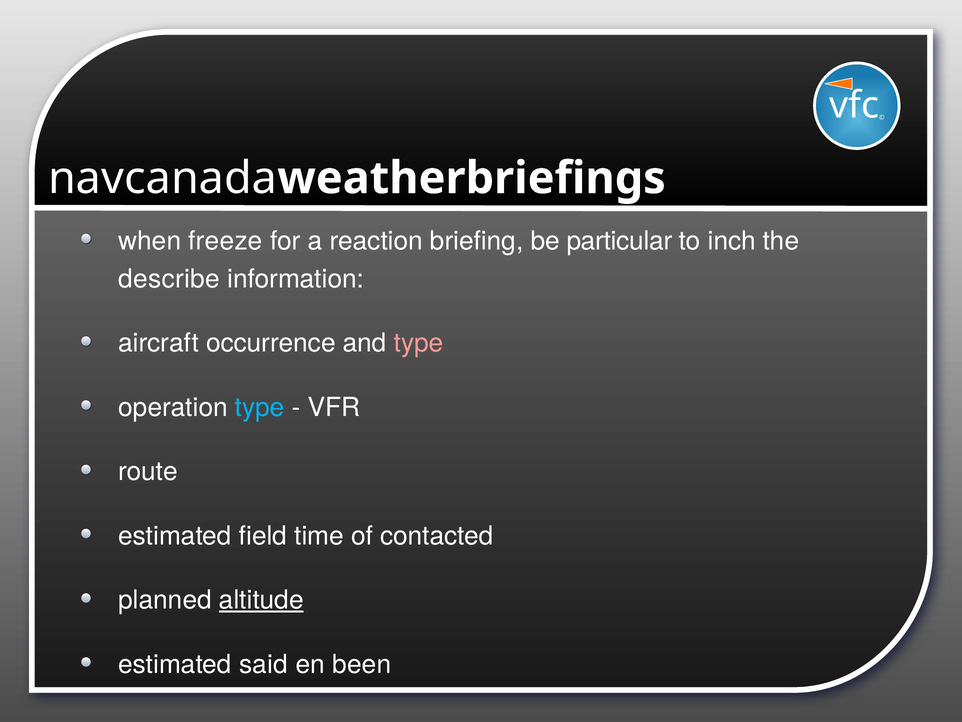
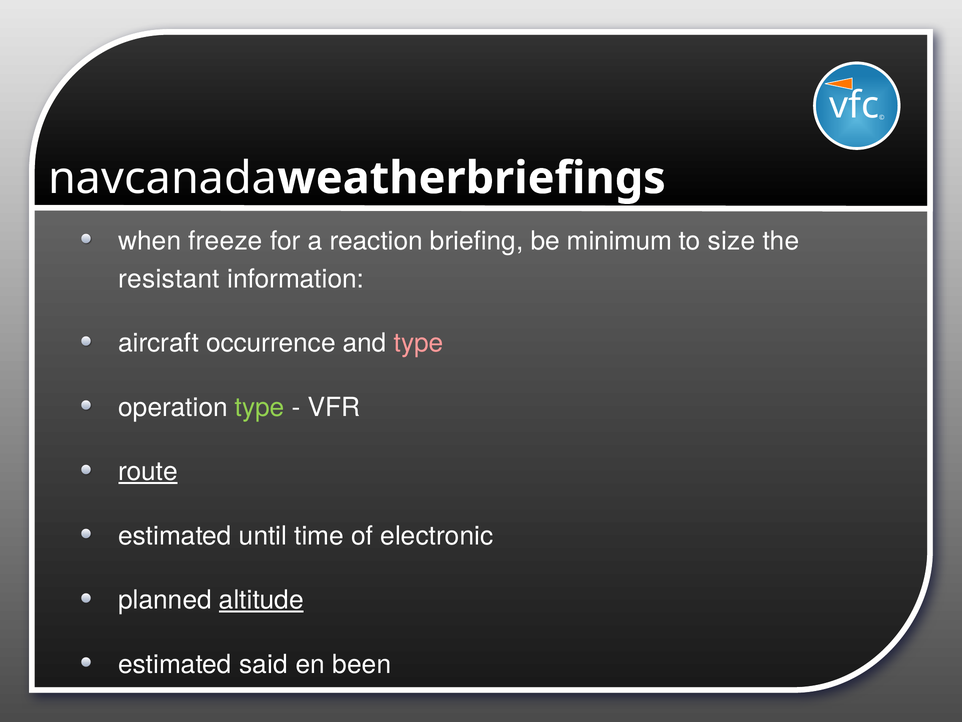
particular: particular -> minimum
inch: inch -> size
describe: describe -> resistant
type at (260, 407) colour: light blue -> light green
route underline: none -> present
field: field -> until
contacted: contacted -> electronic
